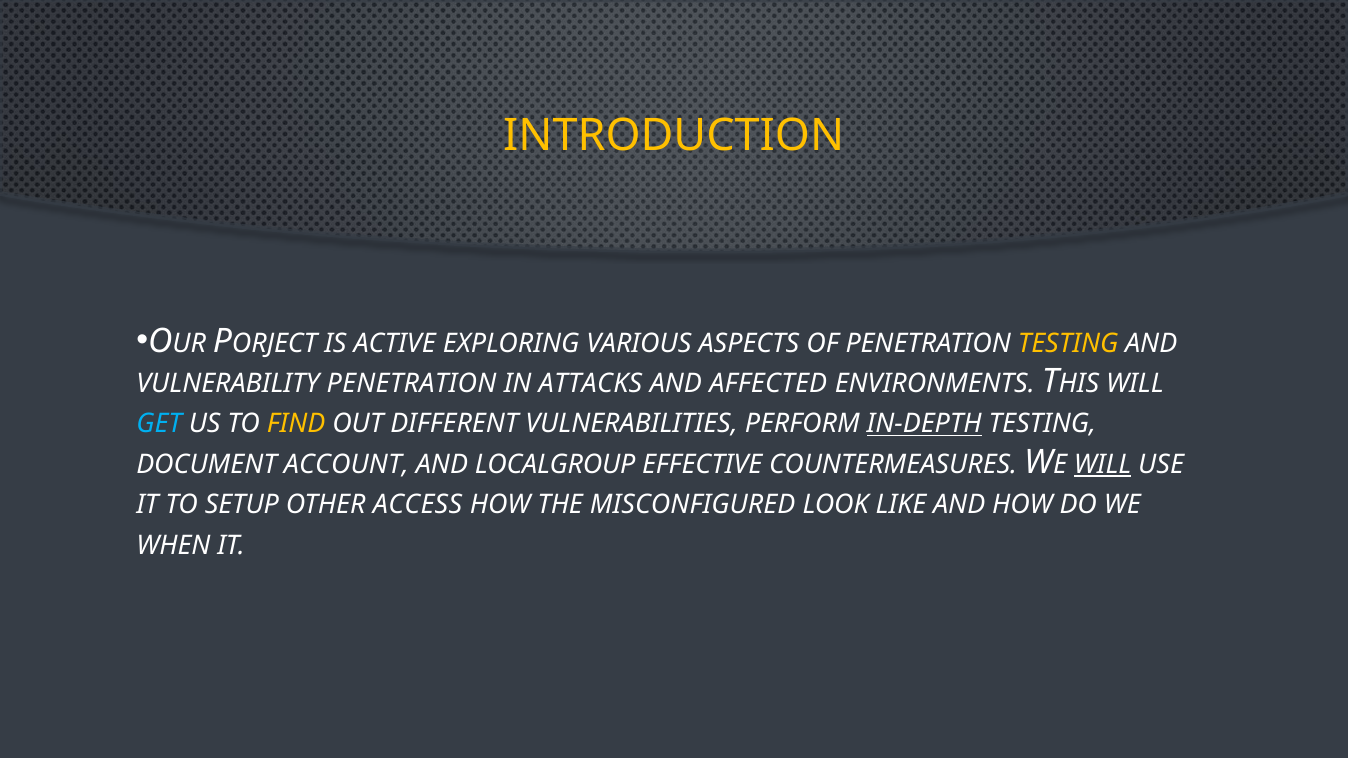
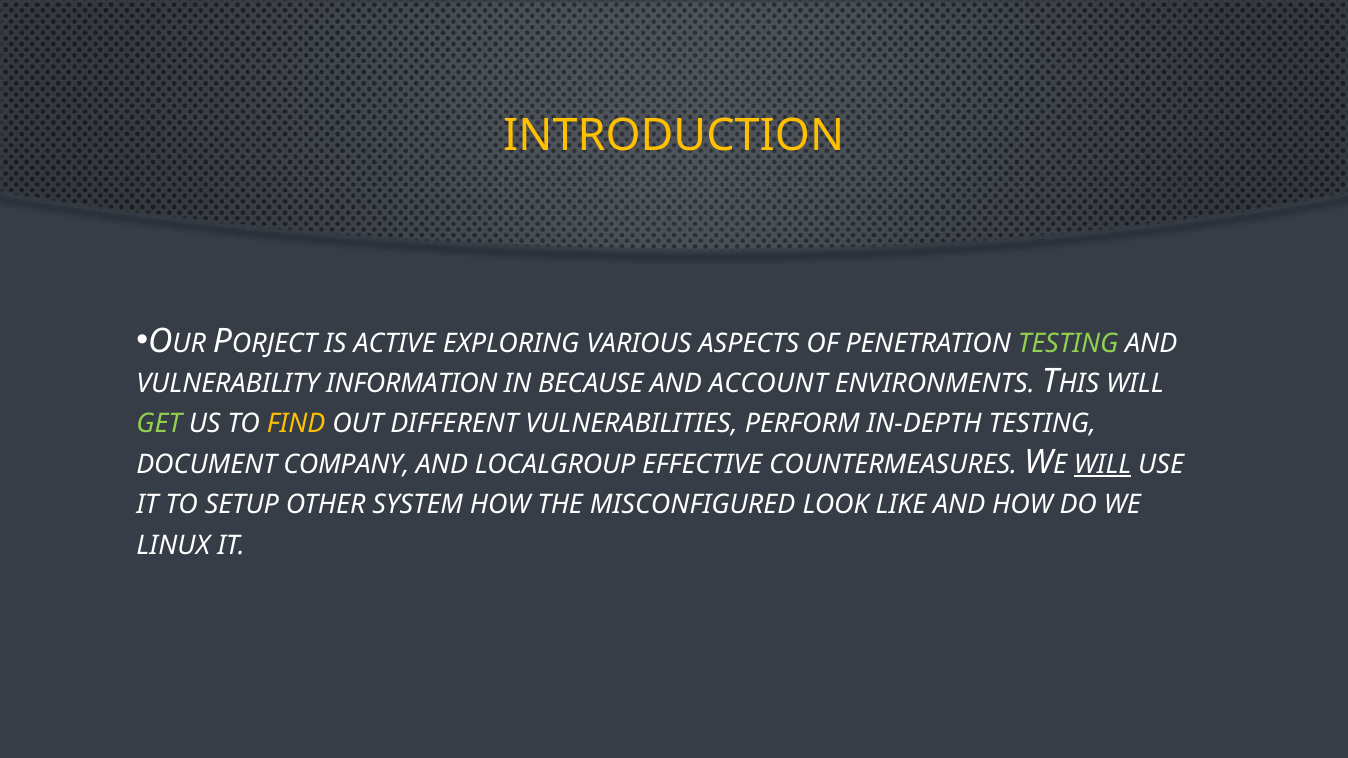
TESTING at (1068, 343) colour: yellow -> light green
VULNERABILITY PENETRATION: PENETRATION -> INFORMATION
ATTACKS: ATTACKS -> BECAUSE
AFFECTED: AFFECTED -> ACCOUNT
GET colour: light blue -> light green
IN-DEPTH underline: present -> none
ACCOUNT: ACCOUNT -> COMPANY
ACCESS: ACCESS -> SYSTEM
WHEN: WHEN -> LINUX
